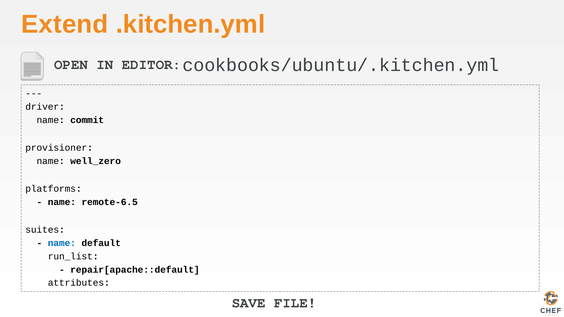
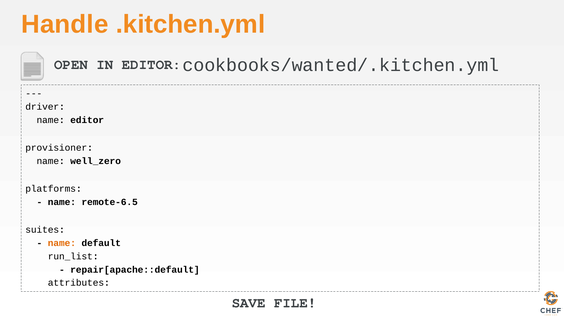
Extend: Extend -> Handle
cookbooks/ubuntu/.kitchen.yml: cookbooks/ubuntu/.kitchen.yml -> cookbooks/wanted/.kitchen.yml
name commit: commit -> editor
name at (62, 243) colour: blue -> orange
